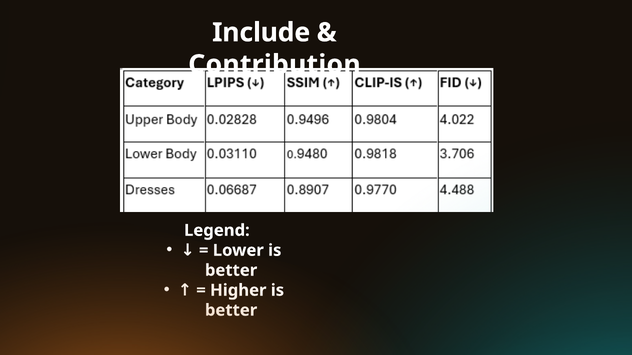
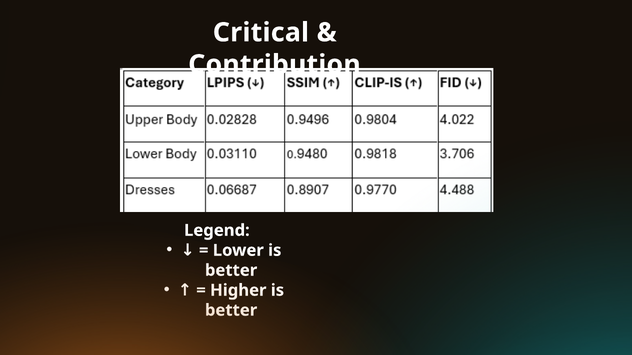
Include: Include -> Critical
